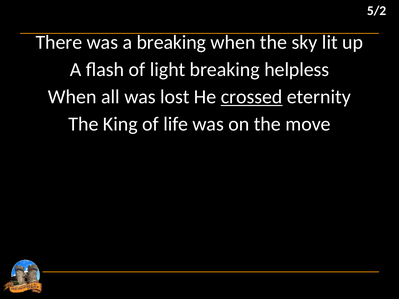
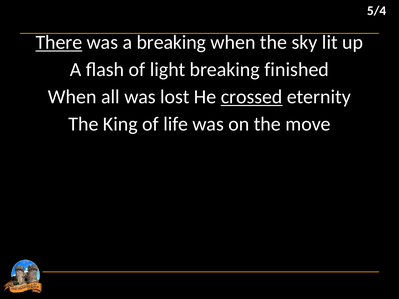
5/2: 5/2 -> 5/4
There underline: none -> present
helpless: helpless -> finished
